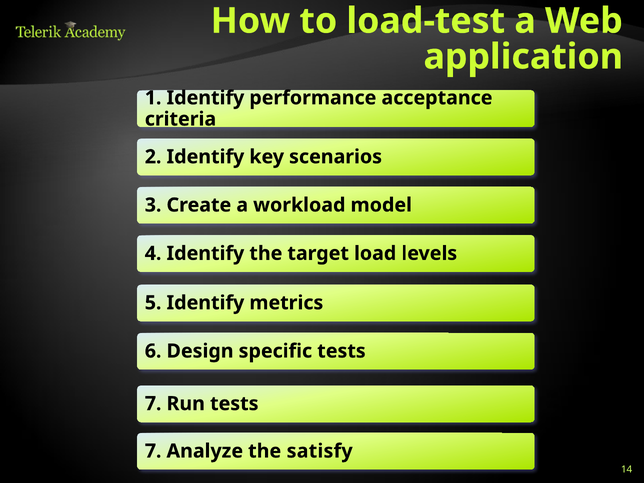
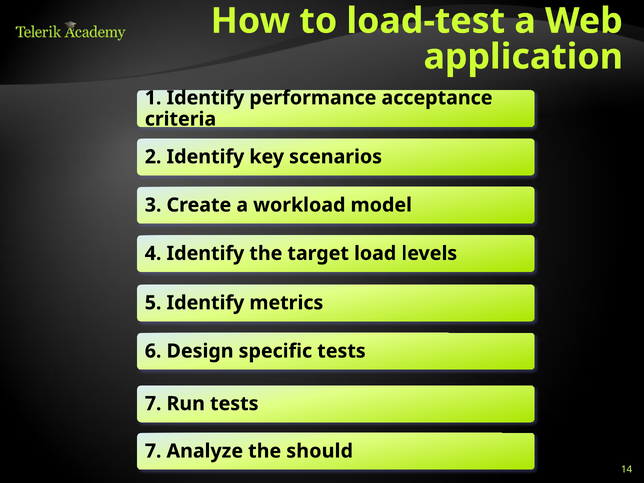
satisfy: satisfy -> should
